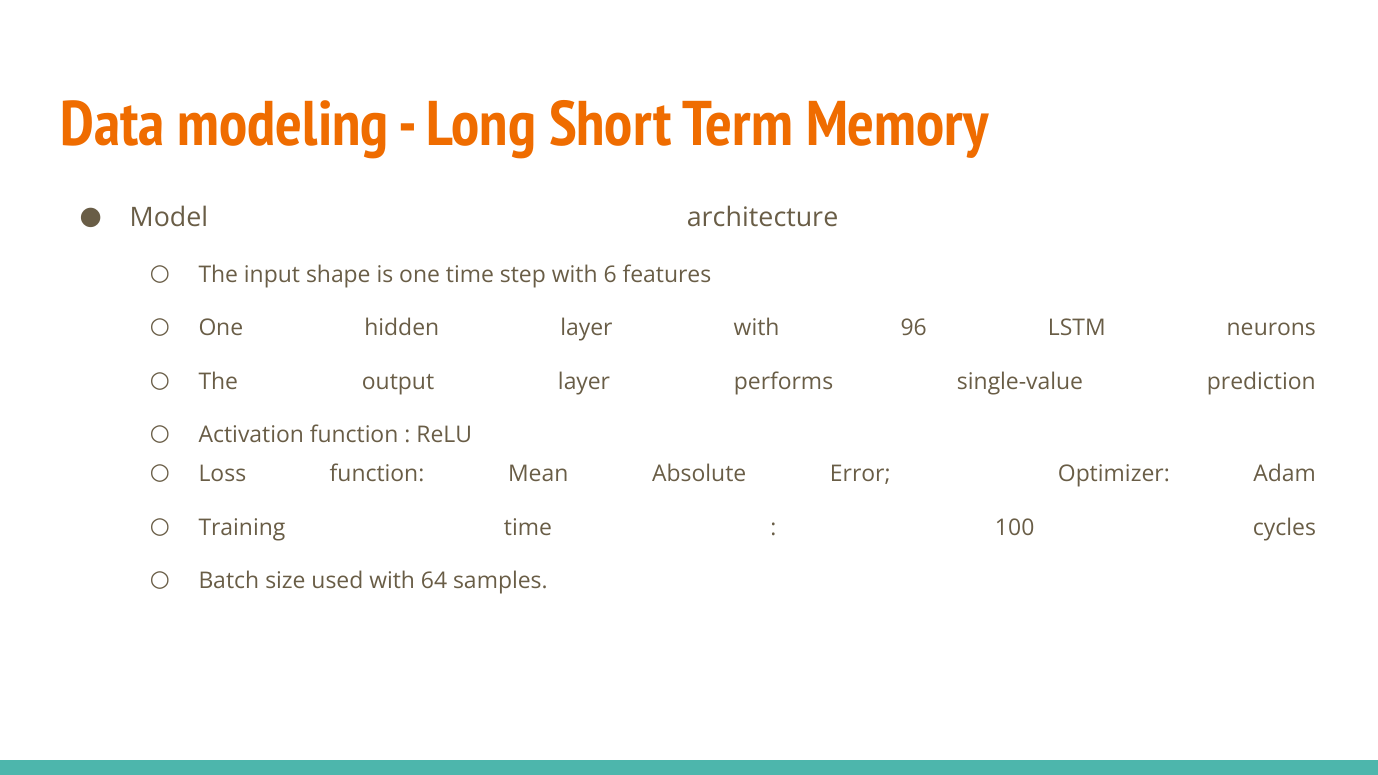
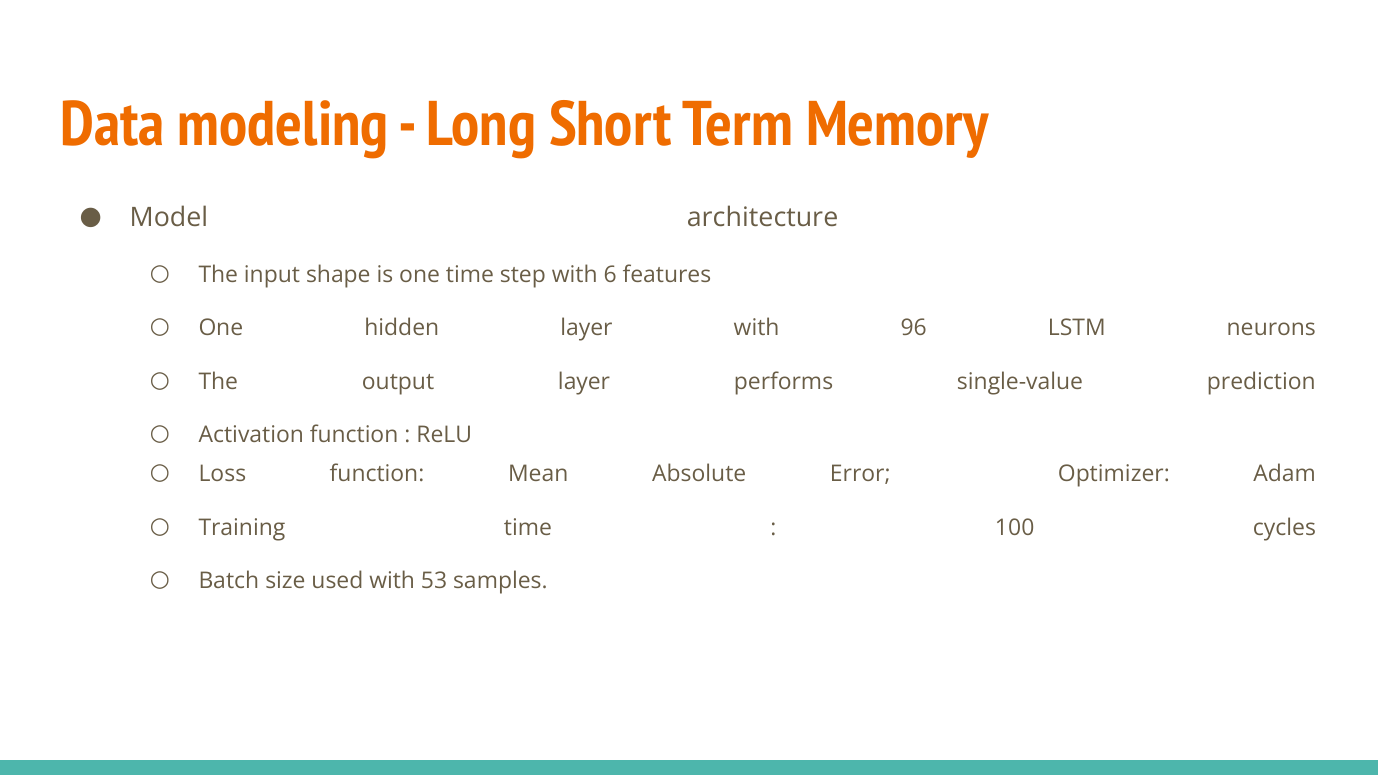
64: 64 -> 53
